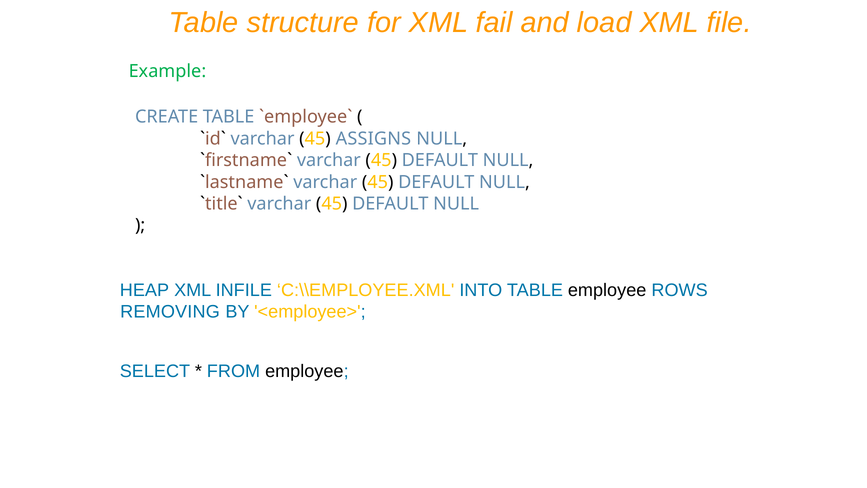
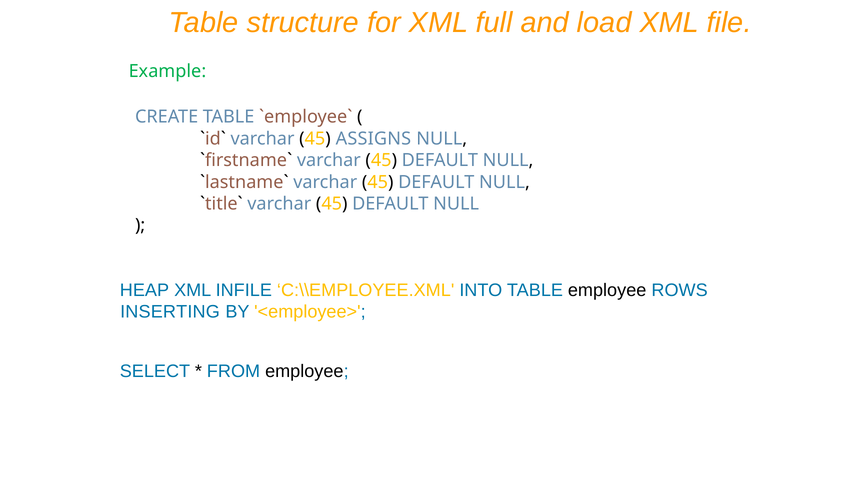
fail: fail -> full
REMOVING: REMOVING -> INSERTING
